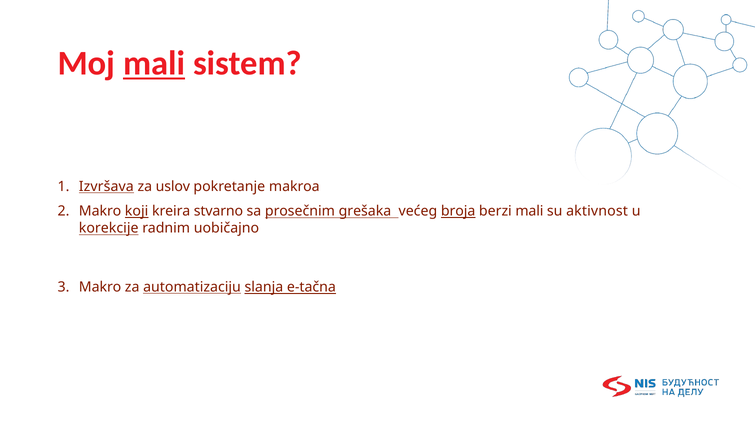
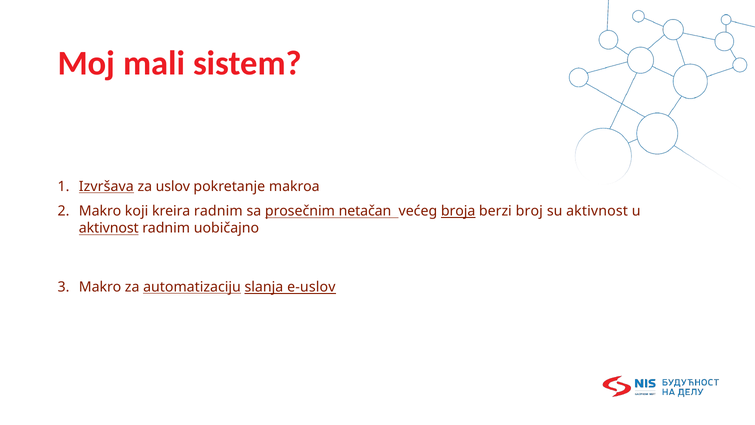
mali at (154, 63) underline: present -> none
koji underline: present -> none
kreira stvarno: stvarno -> radnim
grešaka: grešaka -> netačan
berzi mali: mali -> broj
korekcije at (109, 228): korekcije -> aktivnost
e-tačna: e-tačna -> e-uslov
